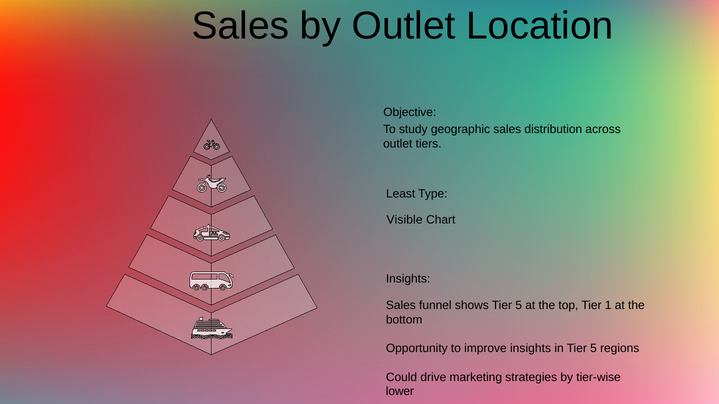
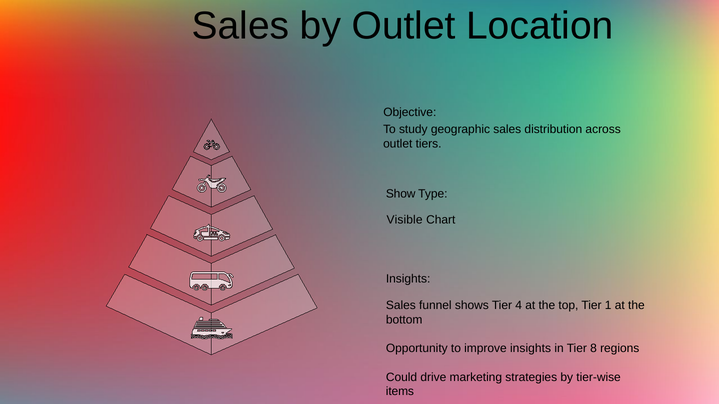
Least: Least -> Show
shows Tier 5: 5 -> 4
in Tier 5: 5 -> 8
lower: lower -> items
